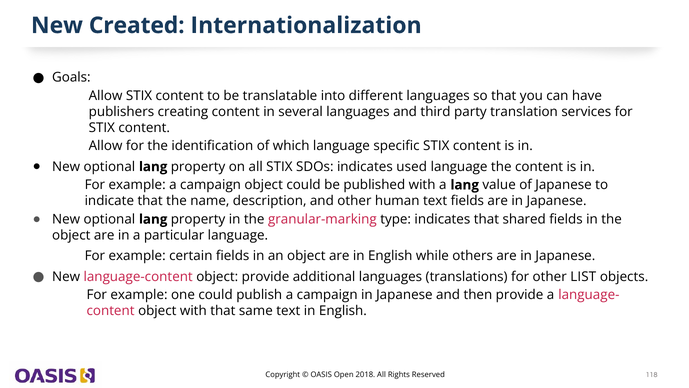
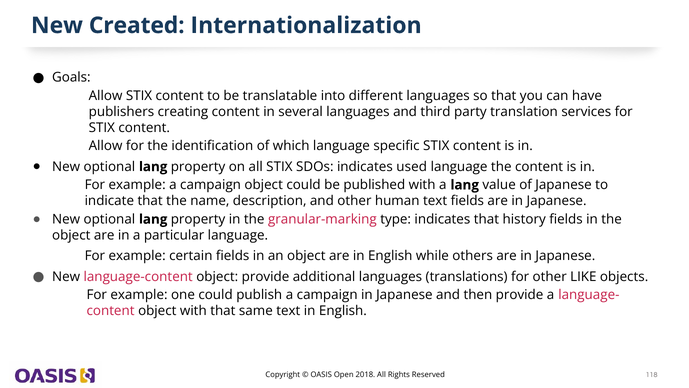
shared: shared -> history
LIST: LIST -> LIKE
